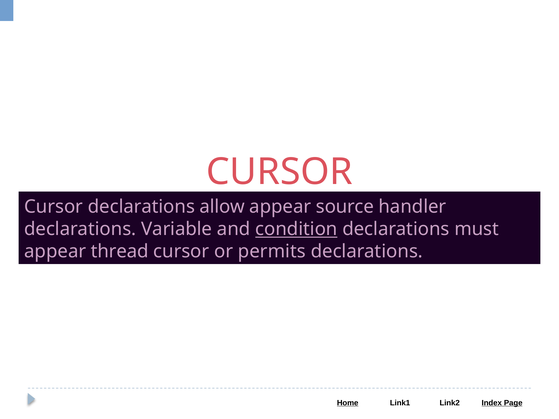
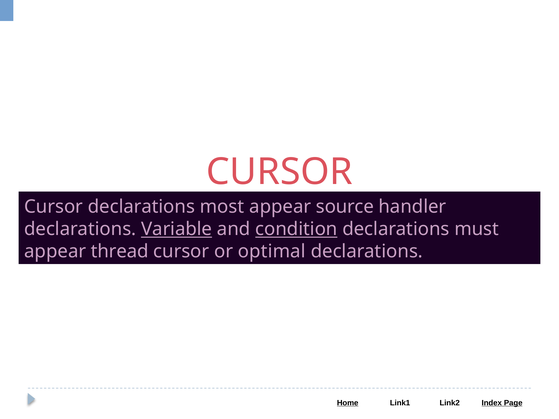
allow: allow -> most
Variable underline: none -> present
permits: permits -> optimal
